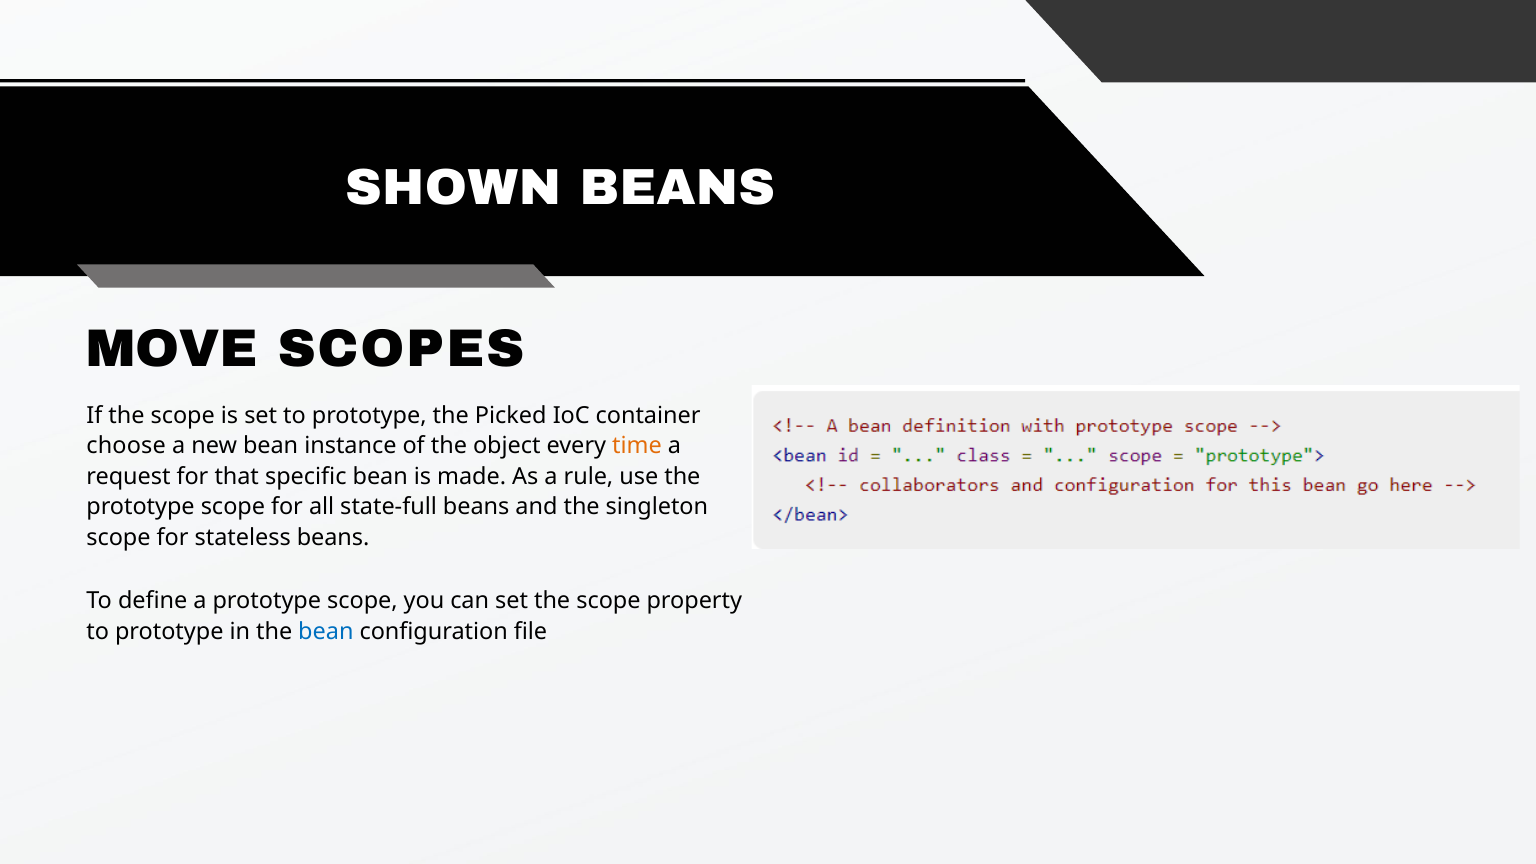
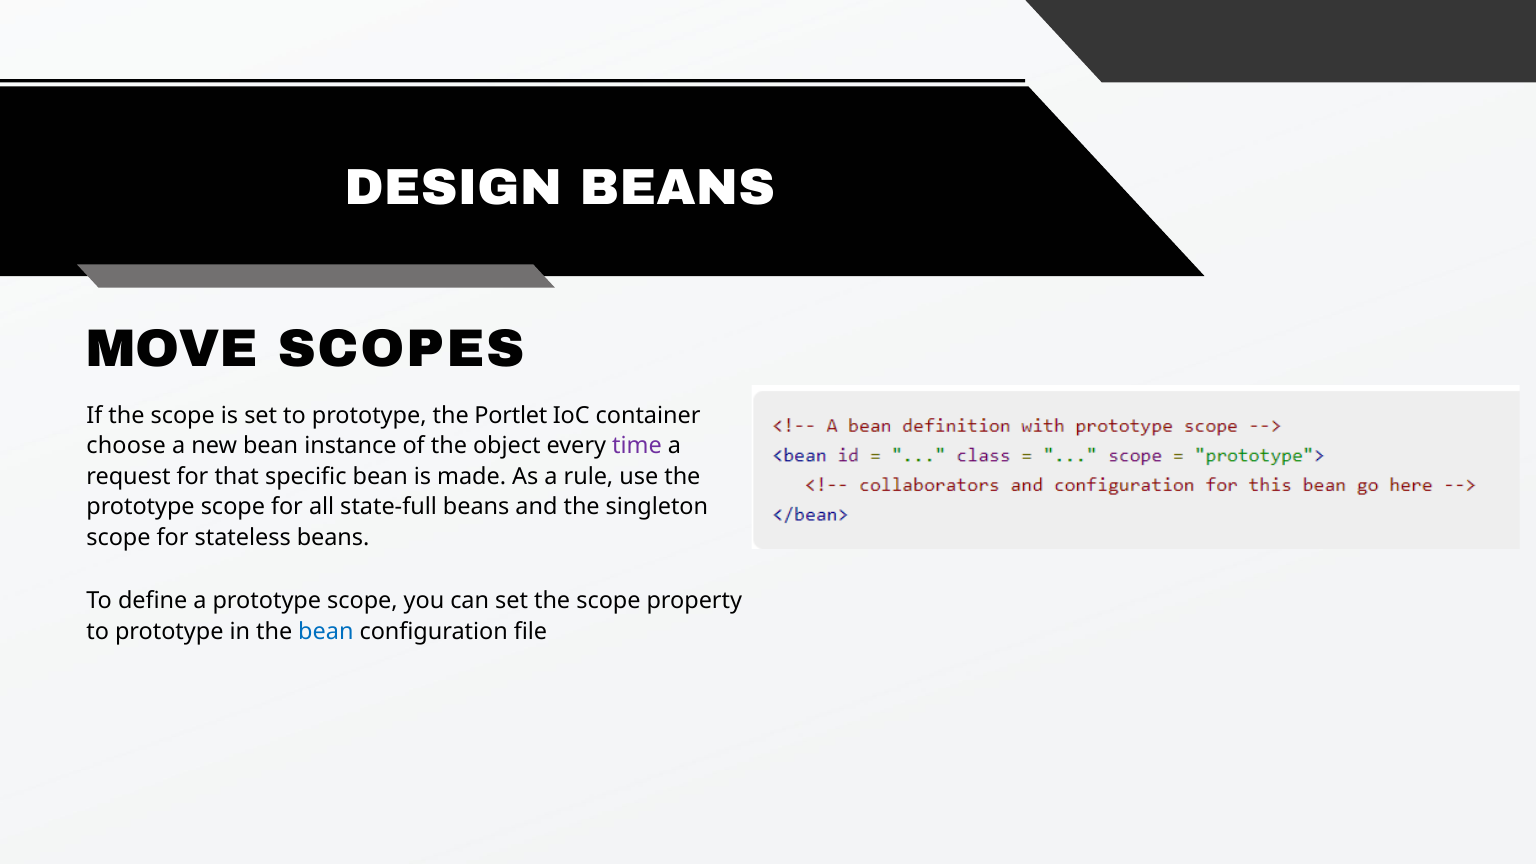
SHOWN: SHOWN -> DESIGN
Picked: Picked -> Portlet
time colour: orange -> purple
